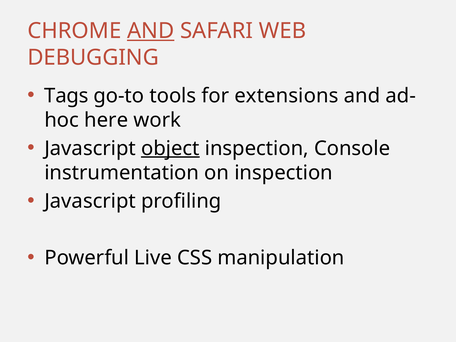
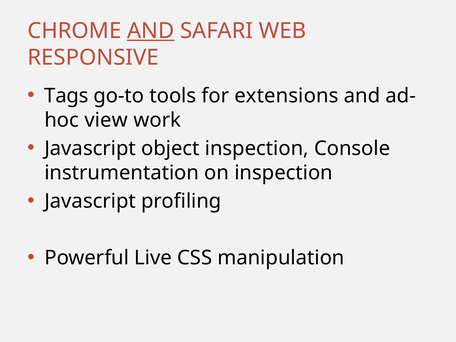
DEBUGGING: DEBUGGING -> RESPONSIVE
here: here -> view
object underline: present -> none
